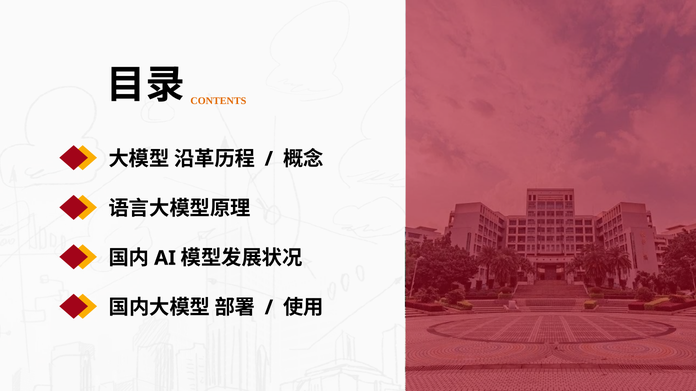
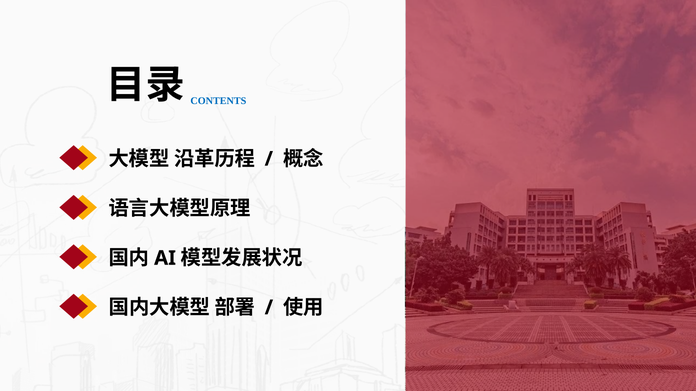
CONTENTS colour: orange -> blue
